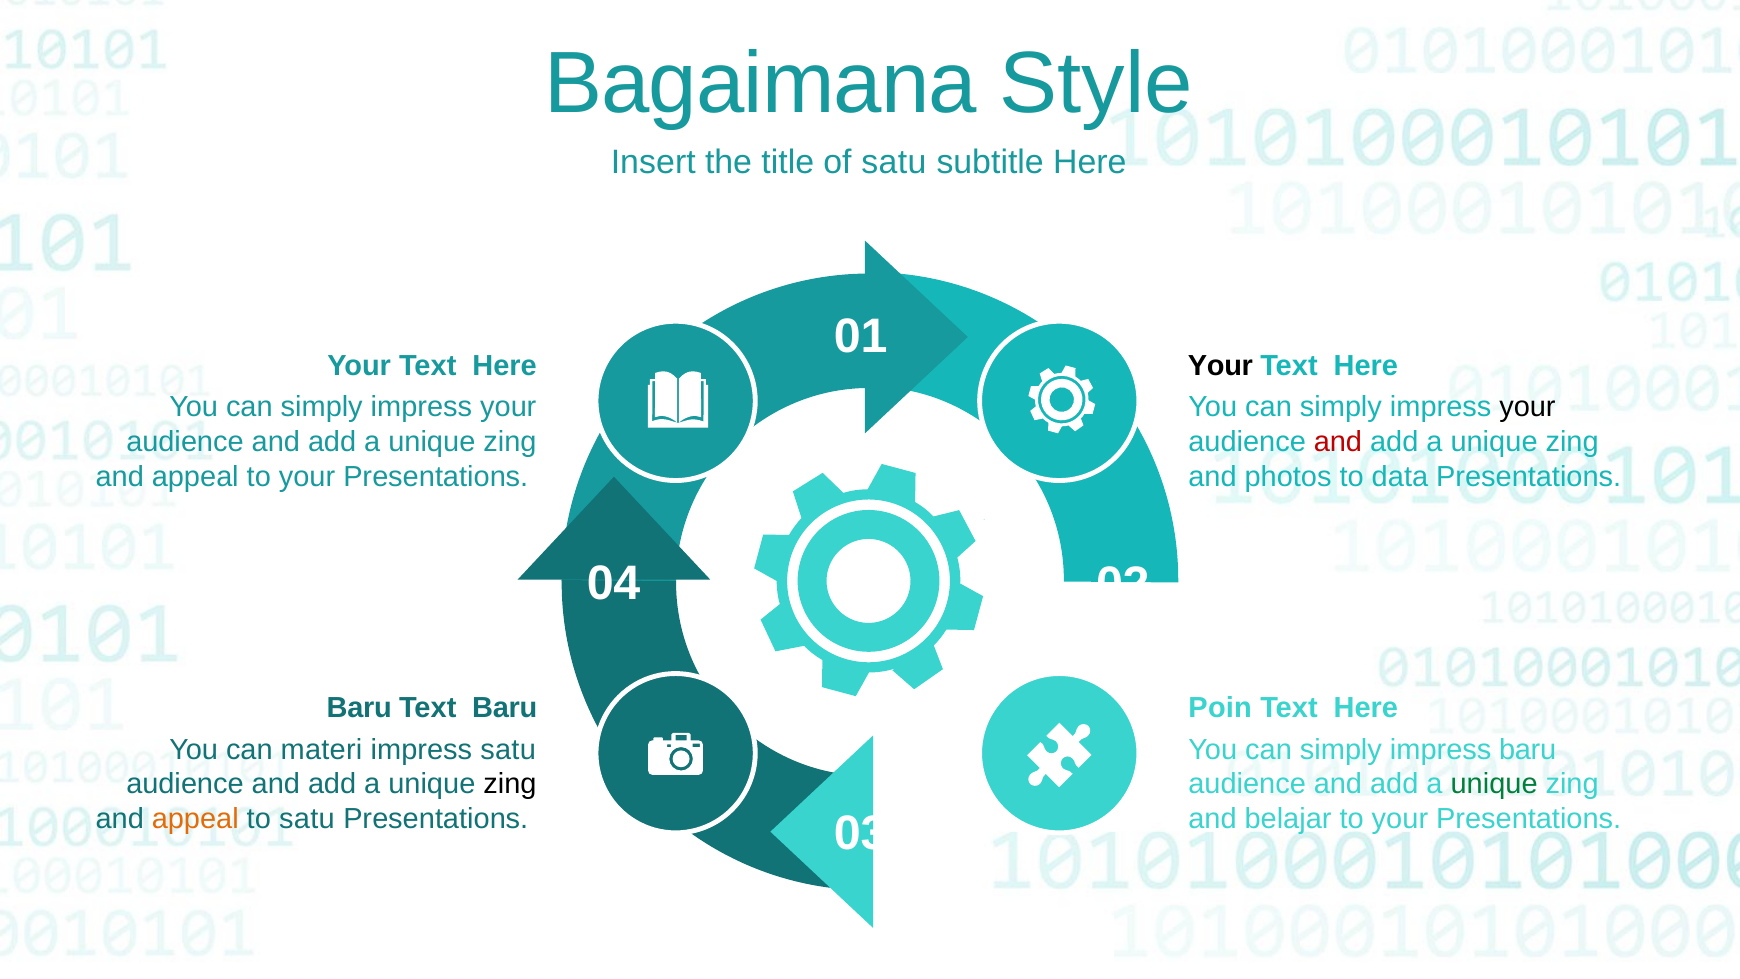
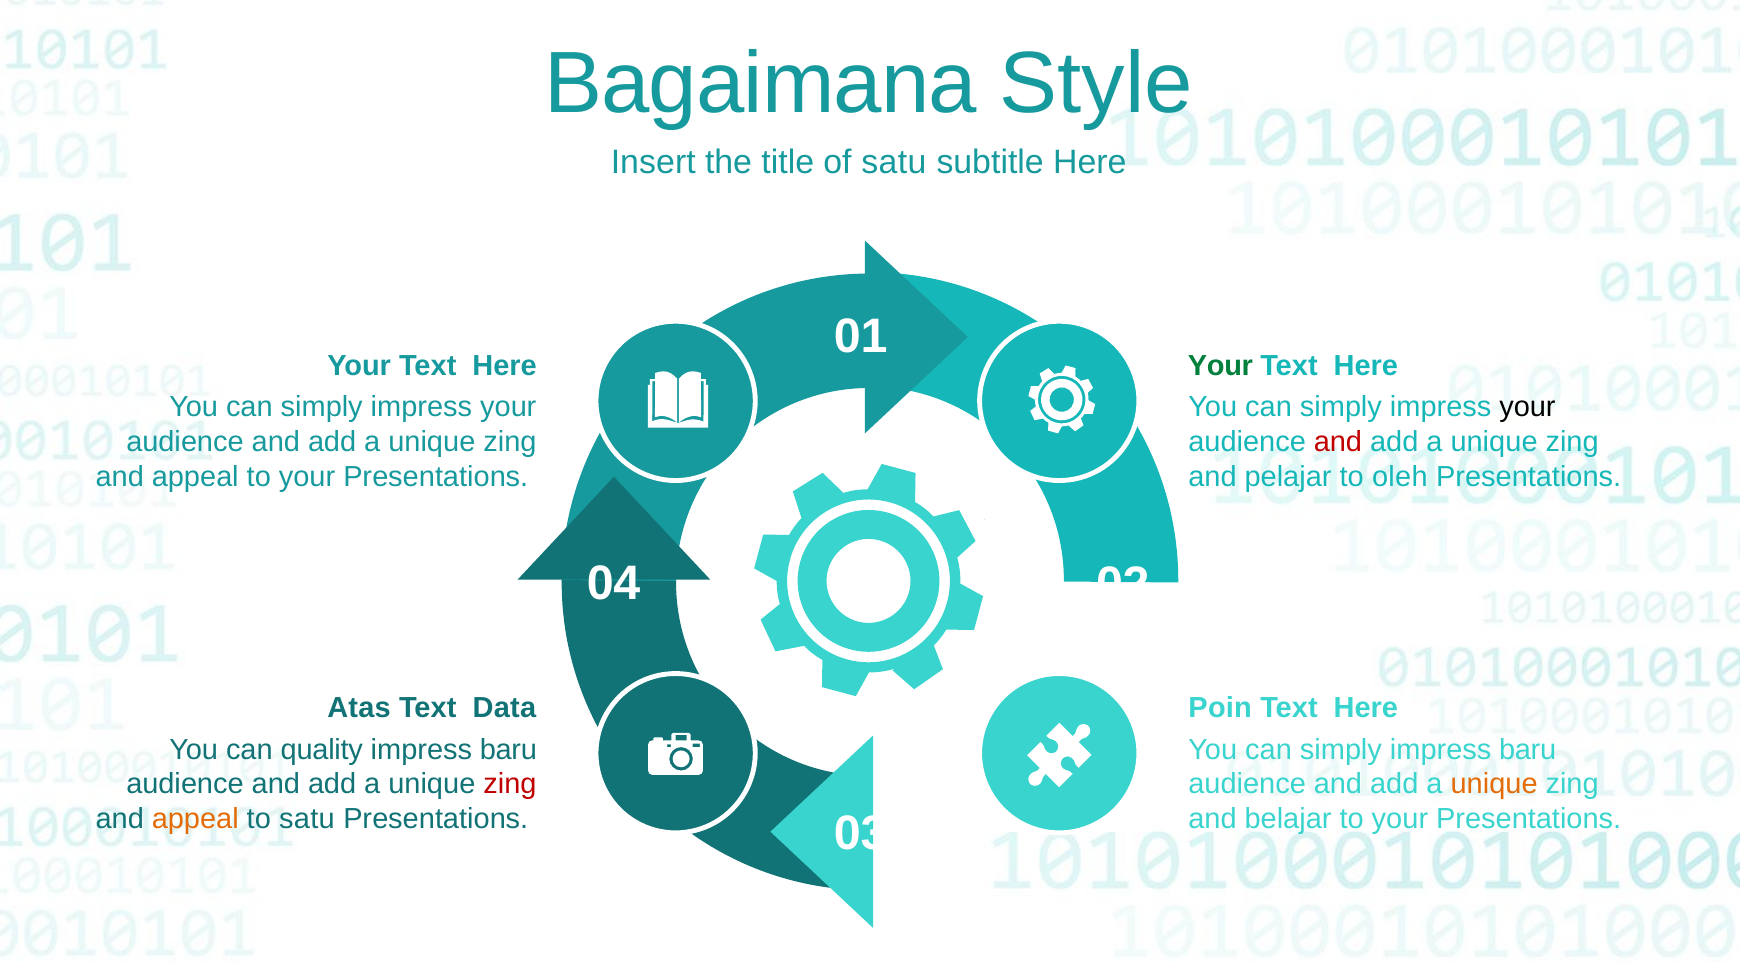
Your at (1220, 366) colour: black -> green
photos: photos -> pelajar
data: data -> oleh
Baru at (359, 708): Baru -> Atas
Text Baru: Baru -> Data
materi: materi -> quality
satu at (508, 749): satu -> baru
zing at (510, 784) colour: black -> red
unique at (1494, 784) colour: green -> orange
